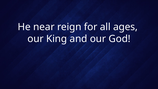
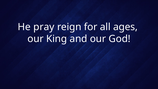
near: near -> pray
